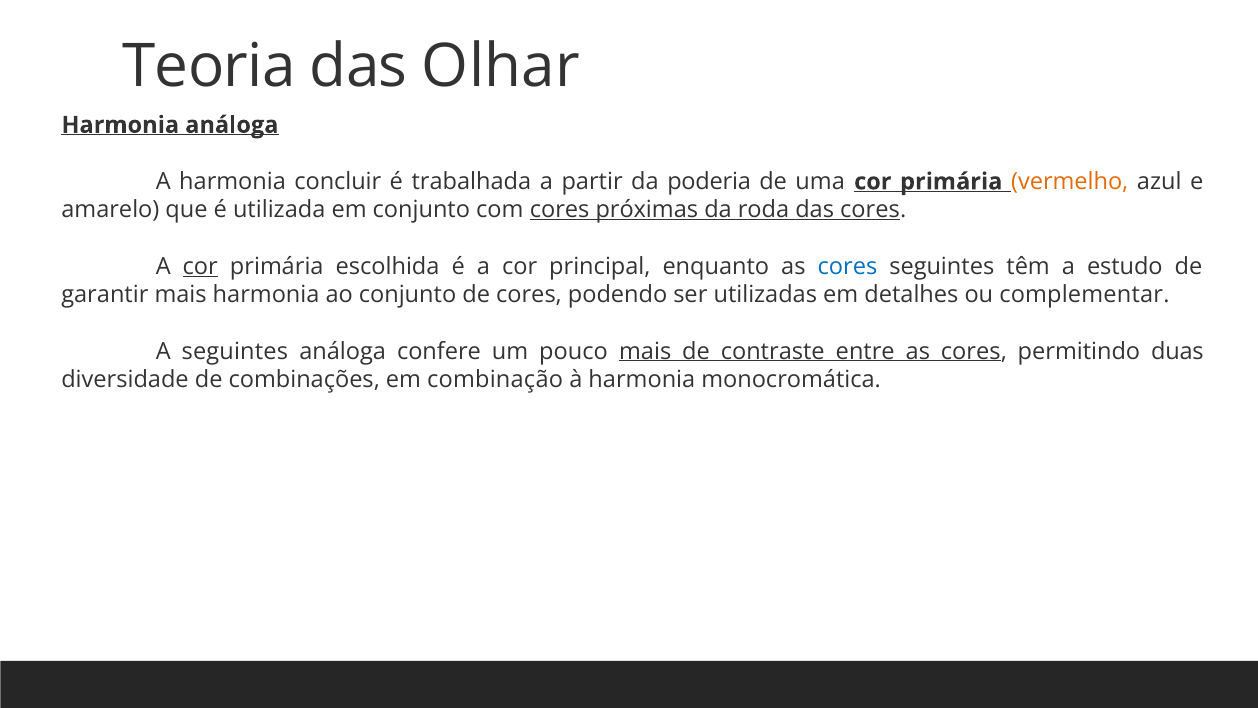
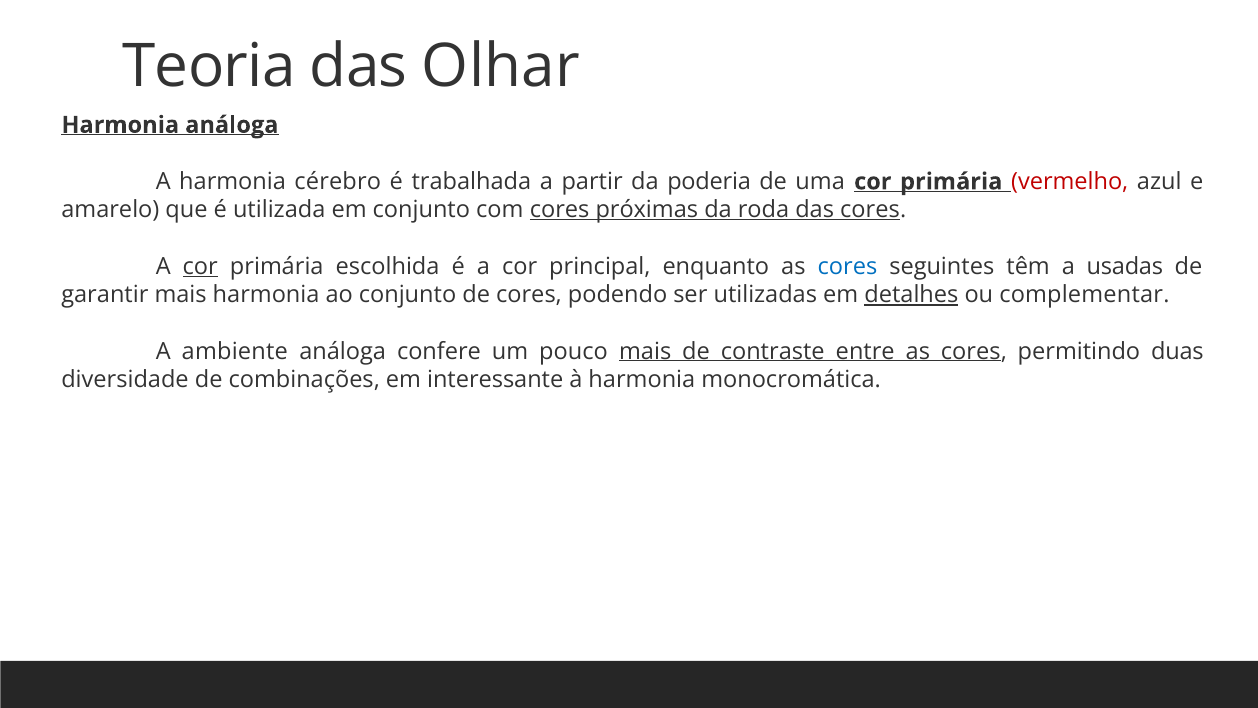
concluir: concluir -> cérebro
vermelho colour: orange -> red
estudo: estudo -> usadas
detalhes underline: none -> present
A seguintes: seguintes -> ambiente
combinação: combinação -> interessante
